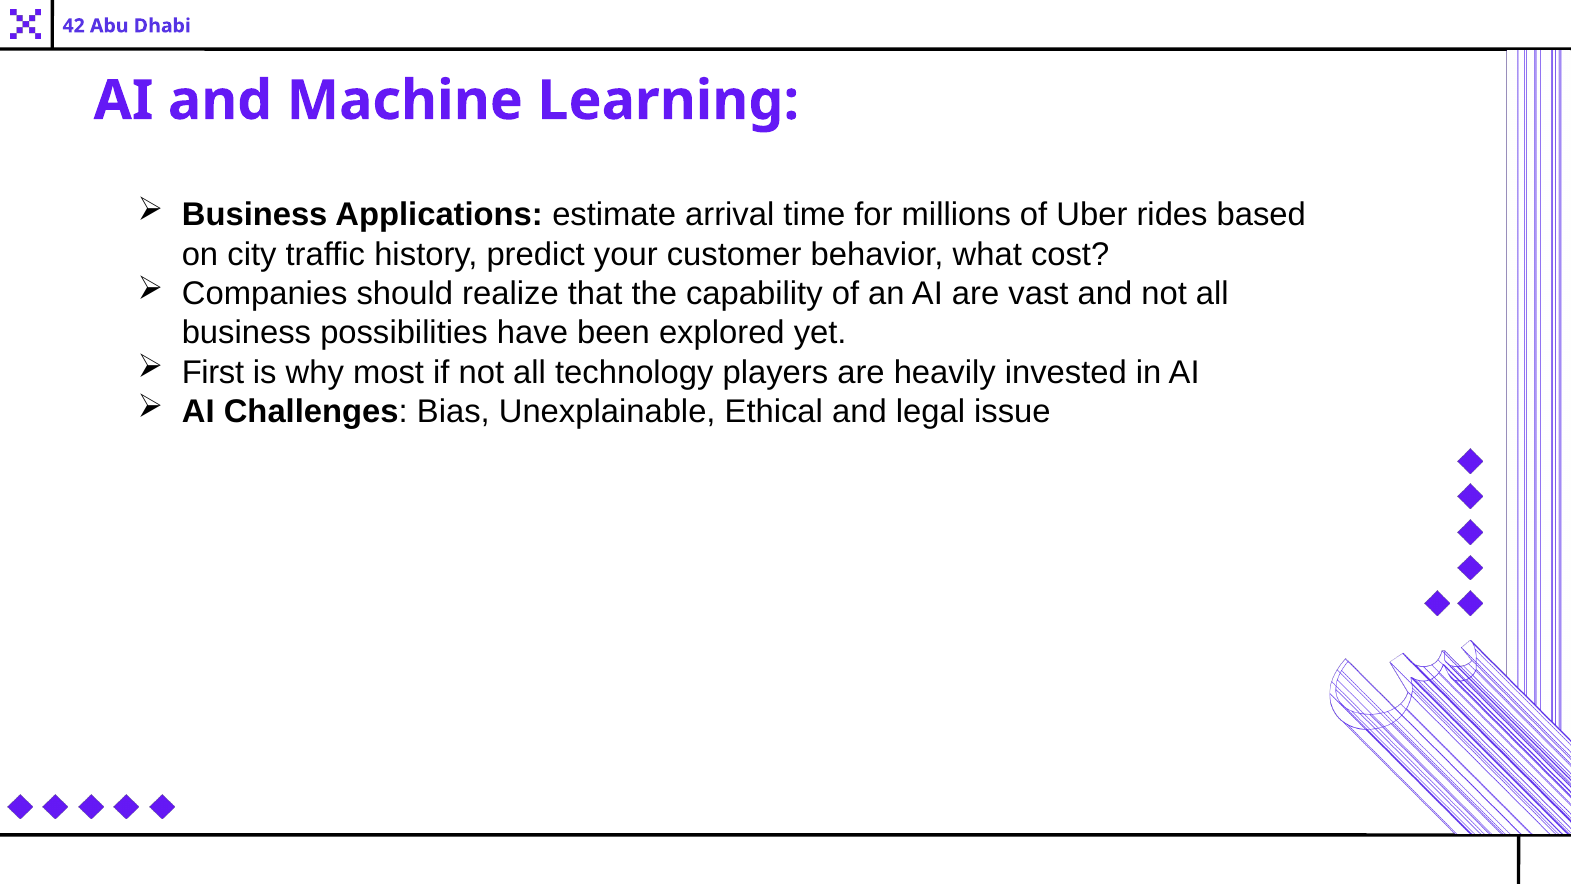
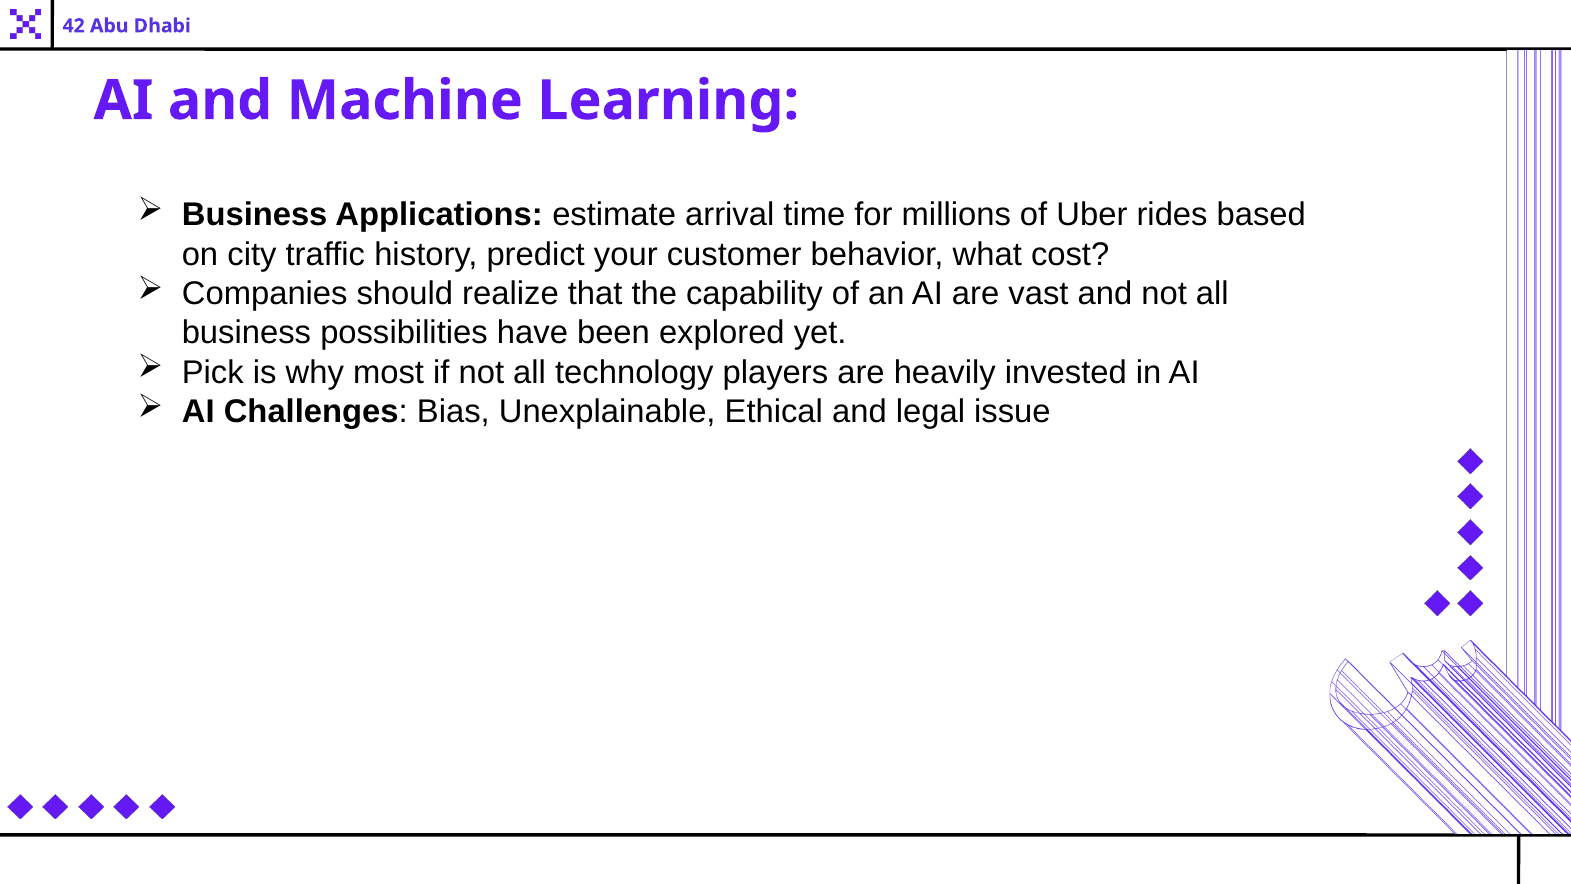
First: First -> Pick
